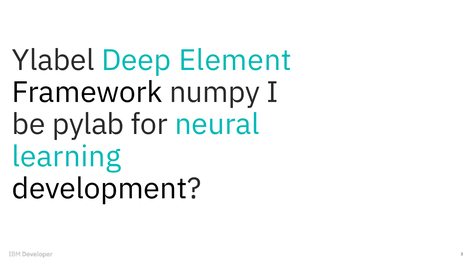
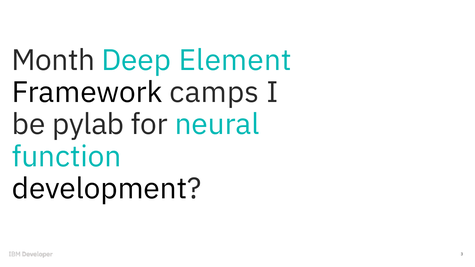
Ylabel: Ylabel -> Month
numpy: numpy -> camps
learning: learning -> function
